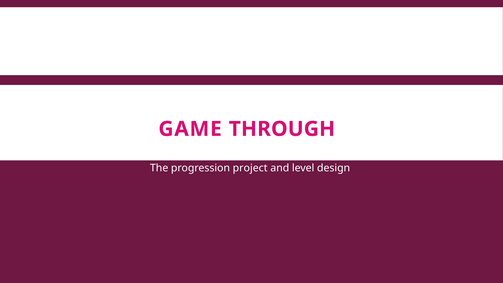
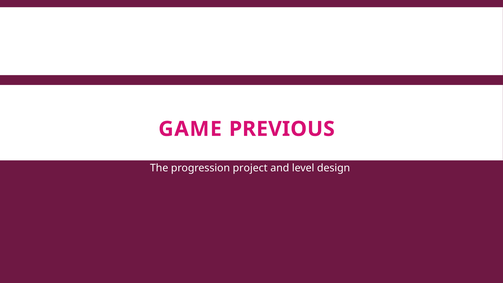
THROUGH: THROUGH -> PREVIOUS
